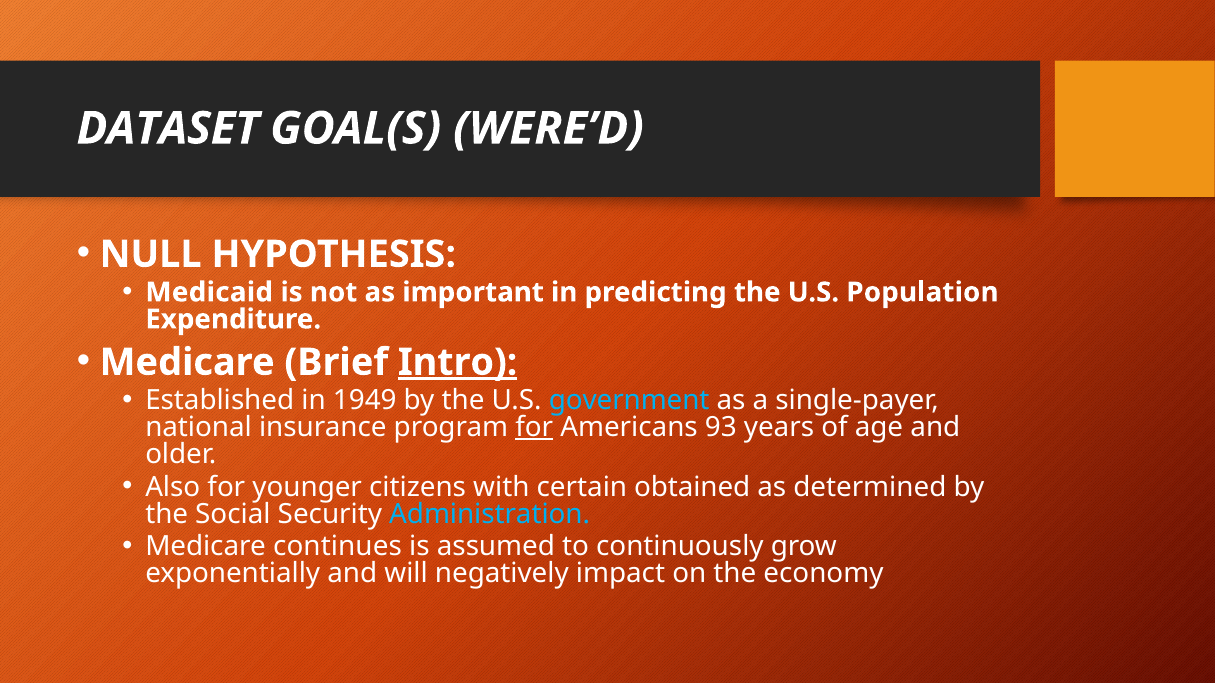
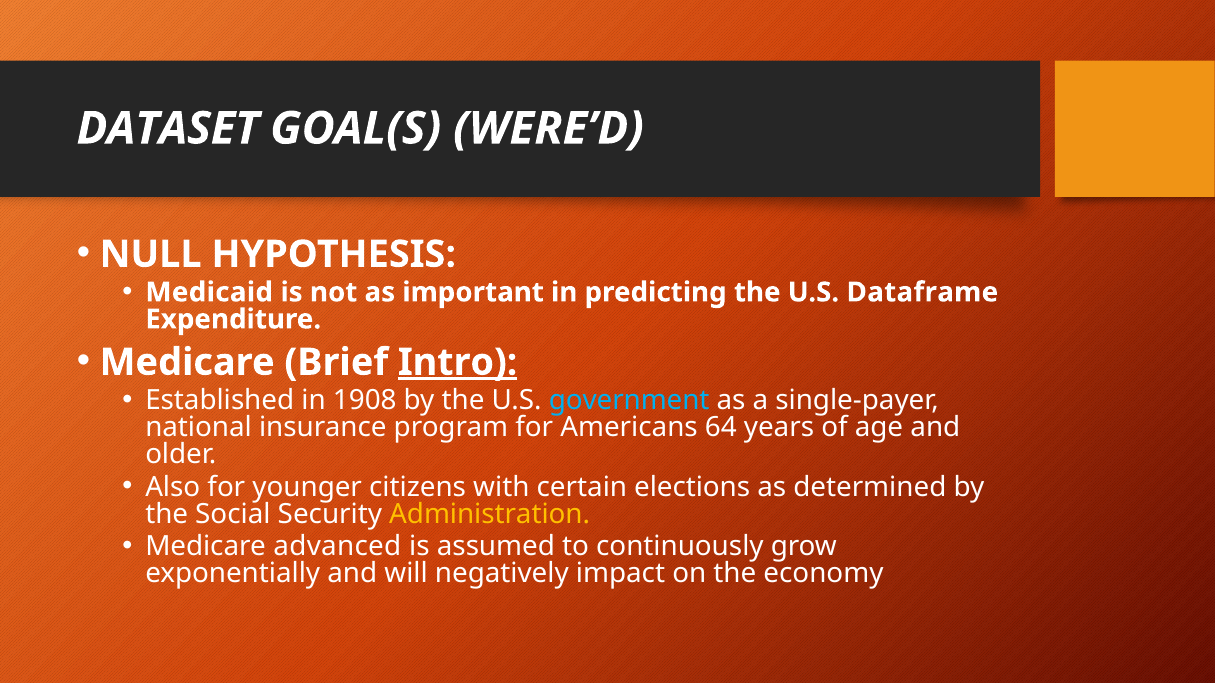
Population: Population -> Dataframe
1949: 1949 -> 1908
for at (534, 428) underline: present -> none
93: 93 -> 64
obtained: obtained -> elections
Administration colour: light blue -> yellow
continues: continues -> advanced
